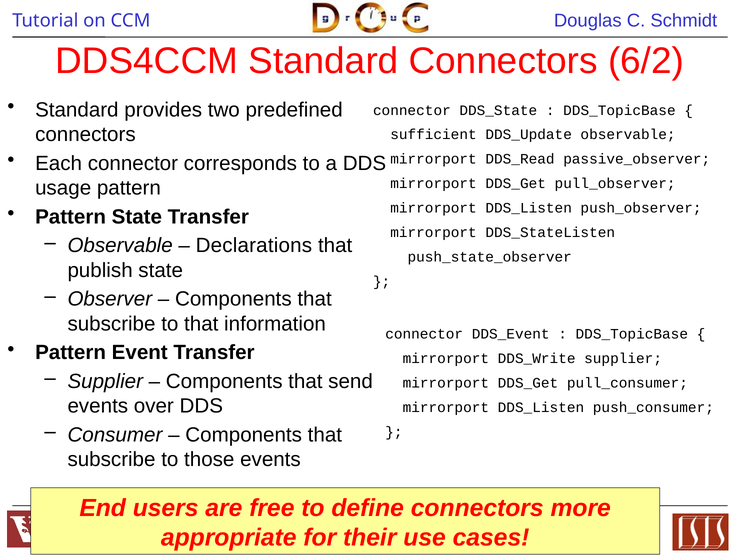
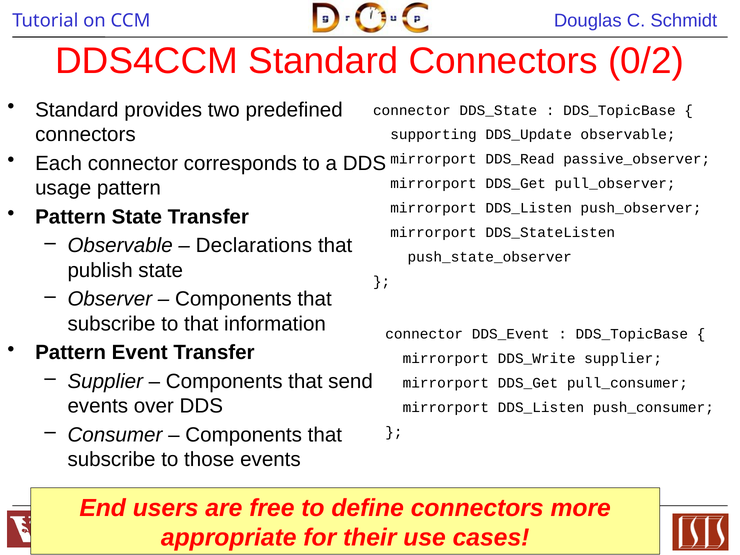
6/2: 6/2 -> 0/2
sufficient: sufficient -> supporting
